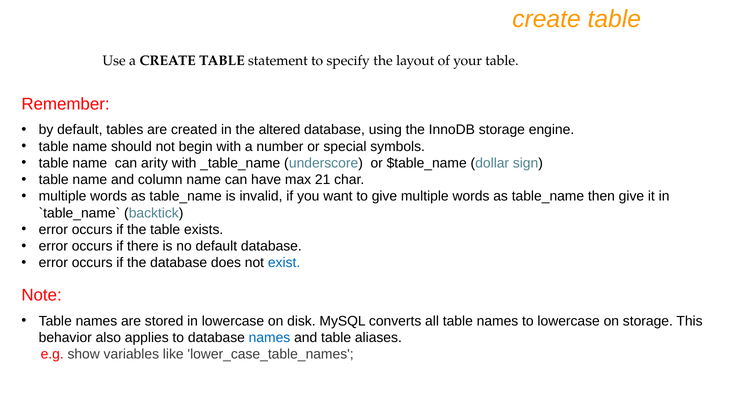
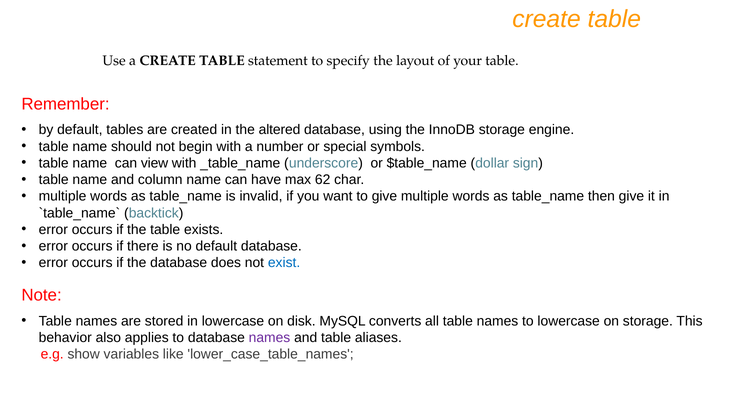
arity: arity -> view
21: 21 -> 62
names at (270, 337) colour: blue -> purple
